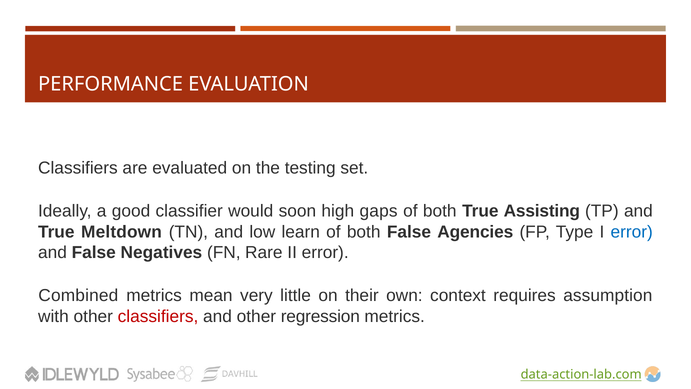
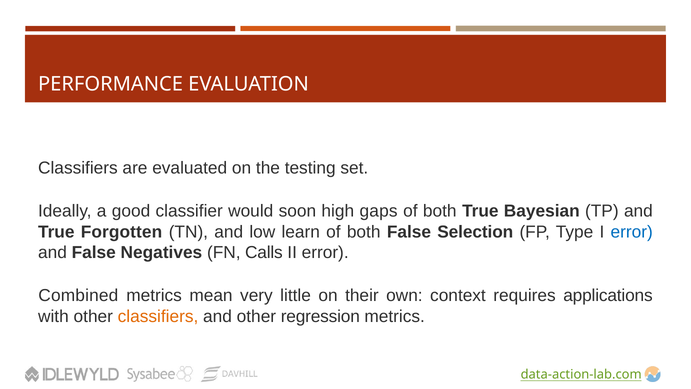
Assisting: Assisting -> Bayesian
Meltdown: Meltdown -> Forgotten
Agencies: Agencies -> Selection
Rare: Rare -> Calls
assumption: assumption -> applications
classifiers at (158, 316) colour: red -> orange
